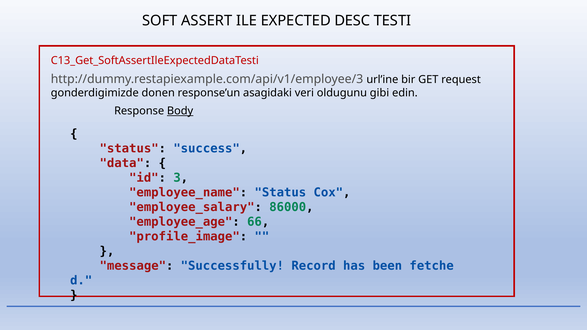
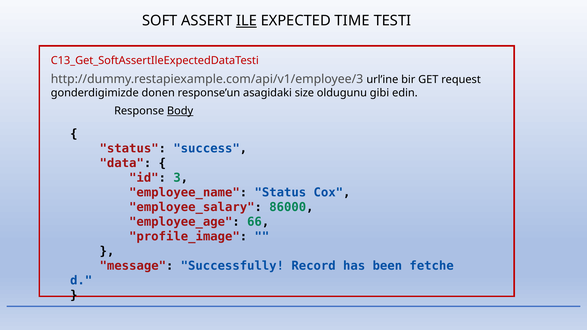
ILE underline: none -> present
DESC: DESC -> TIME
veri: veri -> size
